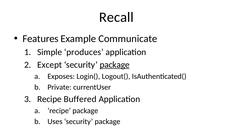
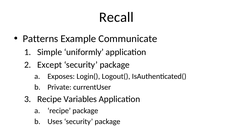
Features: Features -> Patterns
produces: produces -> uniformly
package at (115, 65) underline: present -> none
Buffered: Buffered -> Variables
